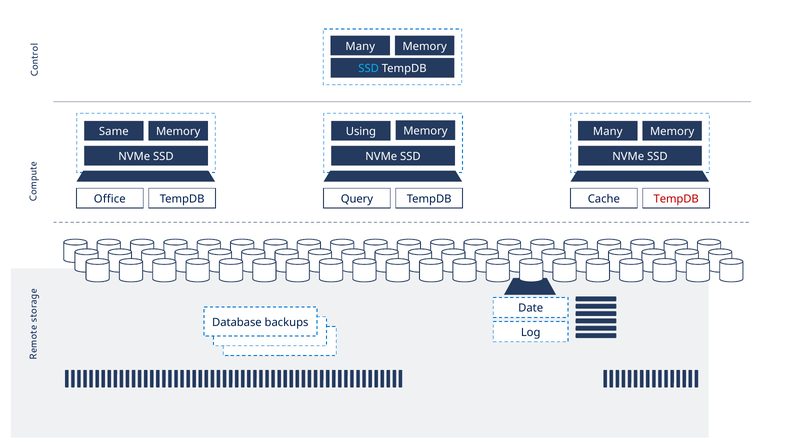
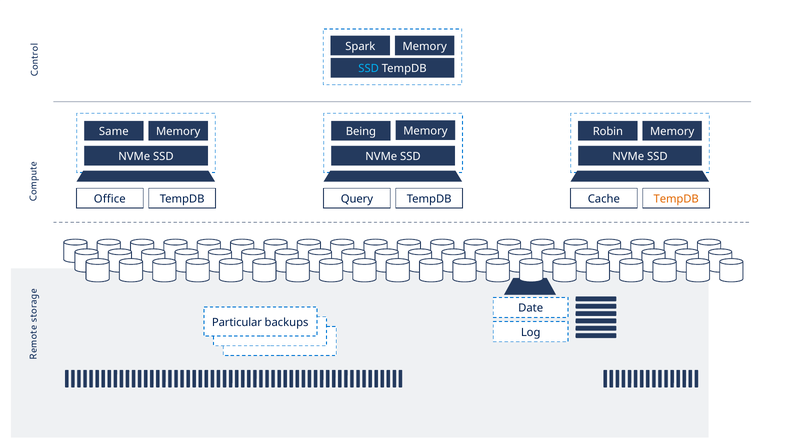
Many at (360, 46): Many -> Spark
Using: Using -> Being
Many at (608, 132): Many -> Robin
TempDB at (676, 199) colour: red -> orange
Database: Database -> Particular
